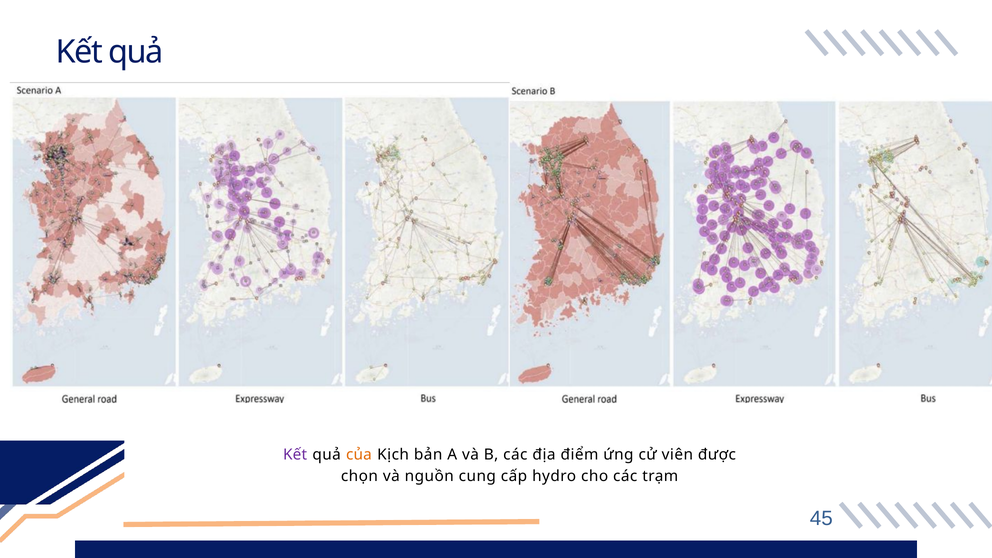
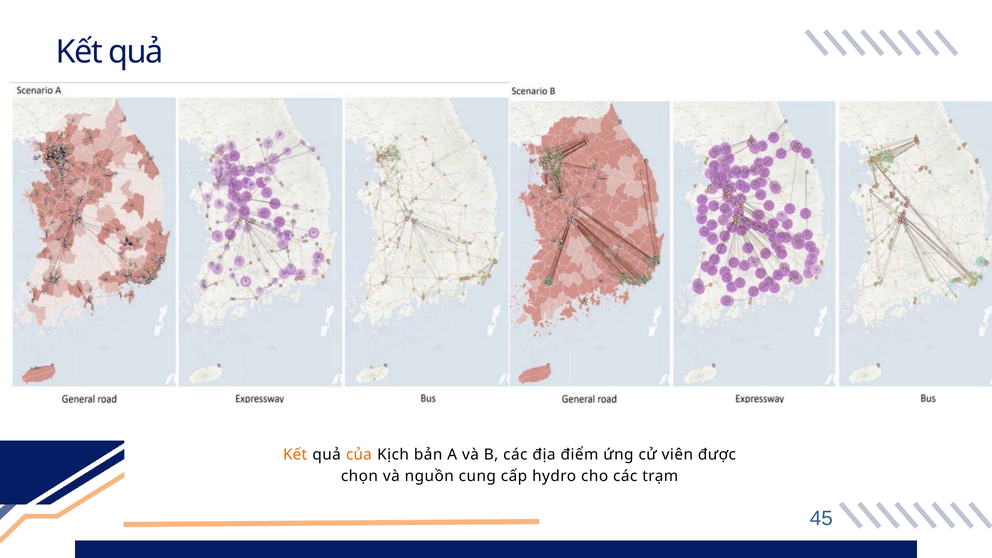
Kết at (295, 454) colour: purple -> orange
